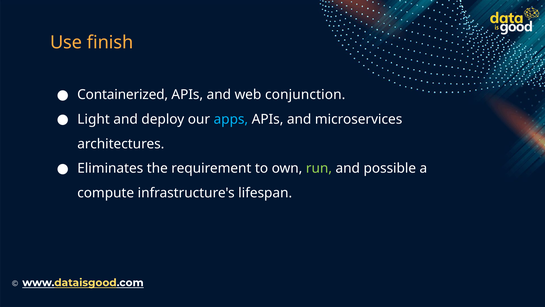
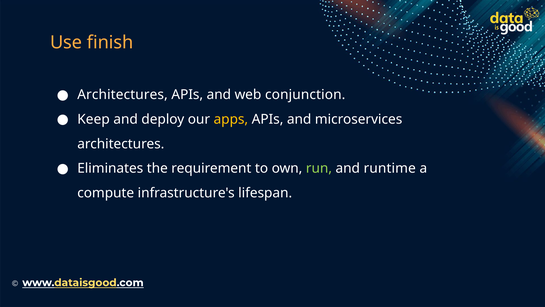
Containerized at (123, 95): Containerized -> Architectures
Light: Light -> Keep
apps colour: light blue -> yellow
possible: possible -> runtime
